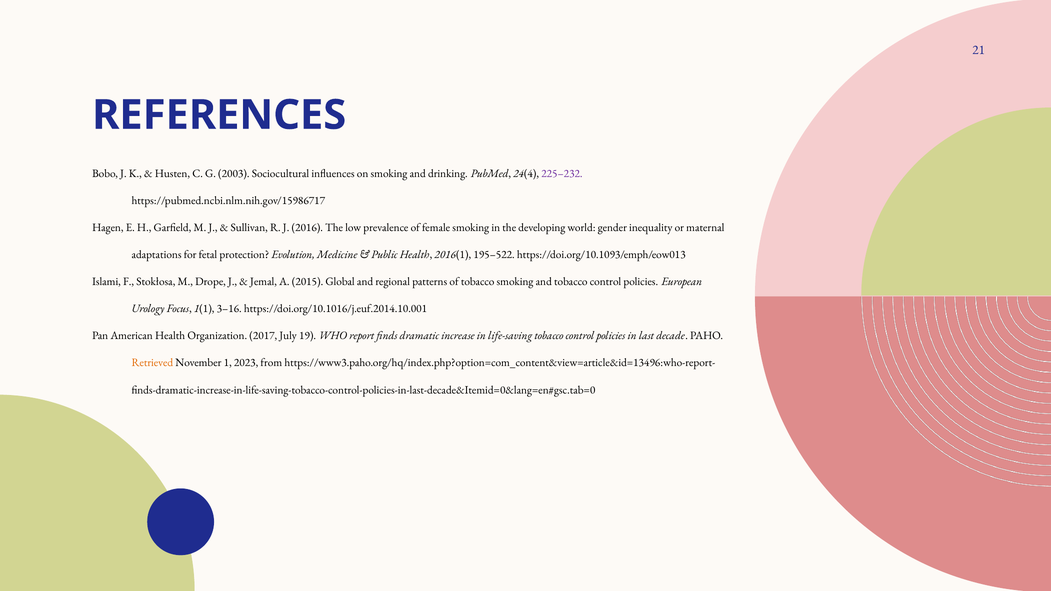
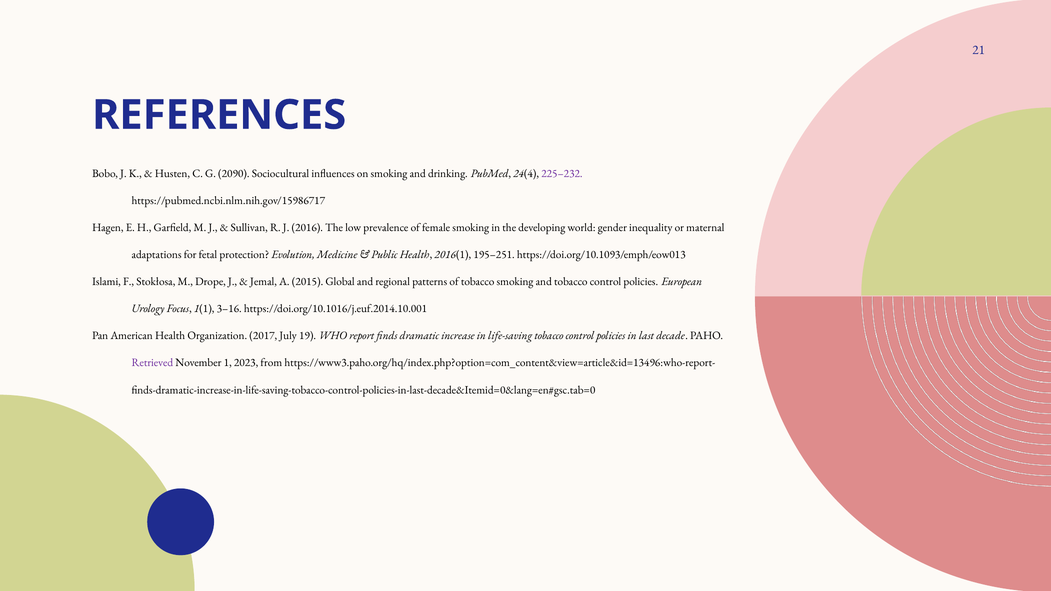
2003: 2003 -> 2090
195–522: 195–522 -> 195–251
Retrieved colour: orange -> purple
